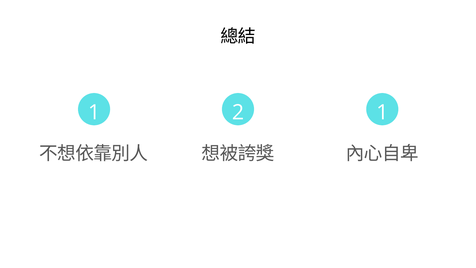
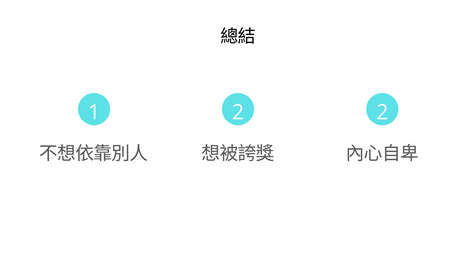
2 1: 1 -> 2
